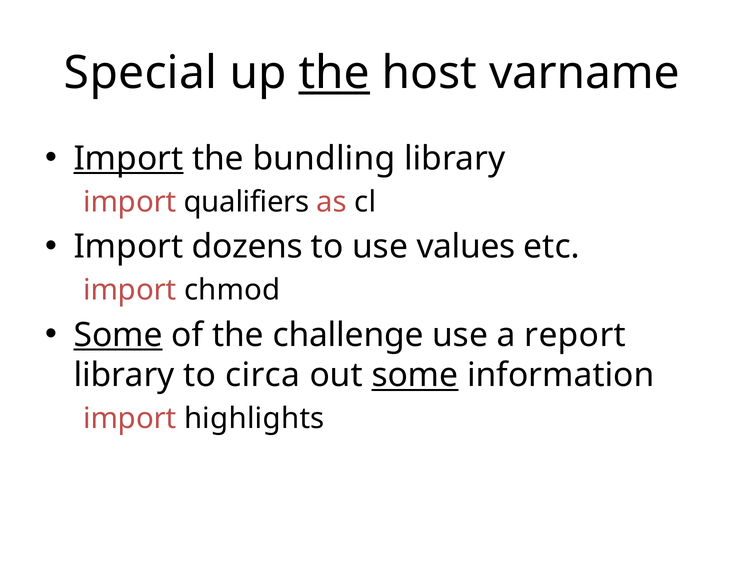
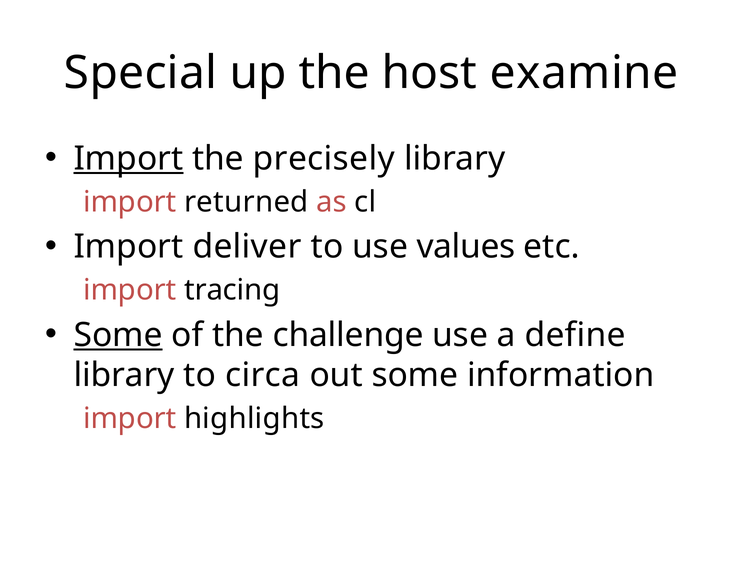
the at (334, 73) underline: present -> none
varname: varname -> examine
bundling: bundling -> precisely
qualifiers: qualifiers -> returned
dozens: dozens -> deliver
chmod: chmod -> tracing
report: report -> define
some at (415, 375) underline: present -> none
